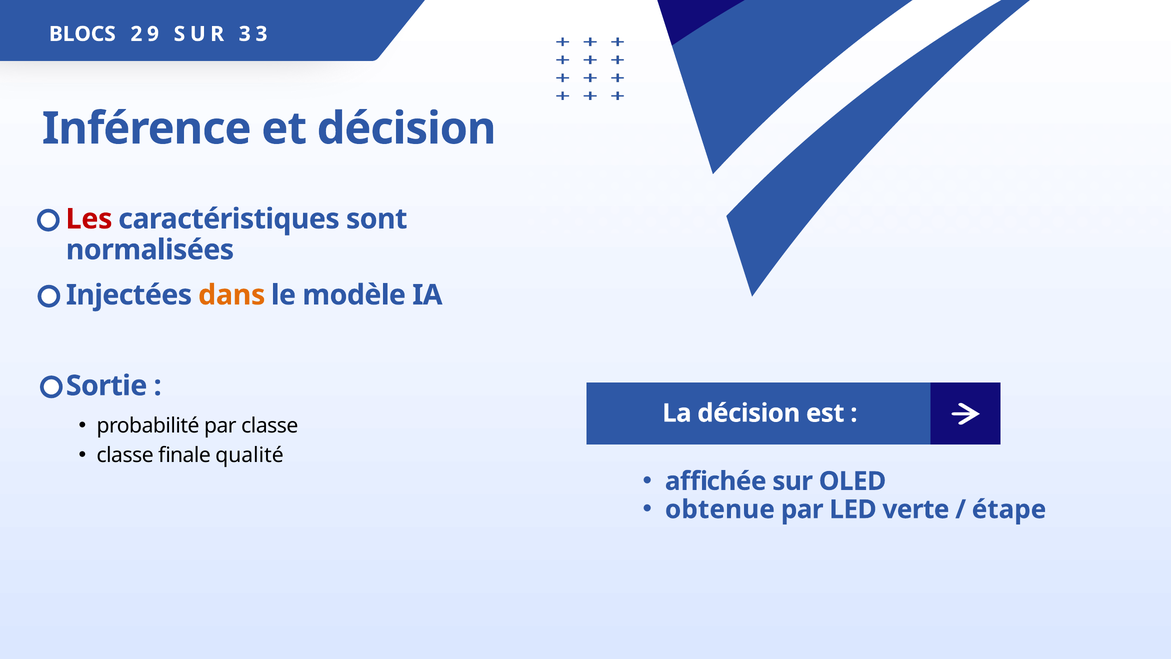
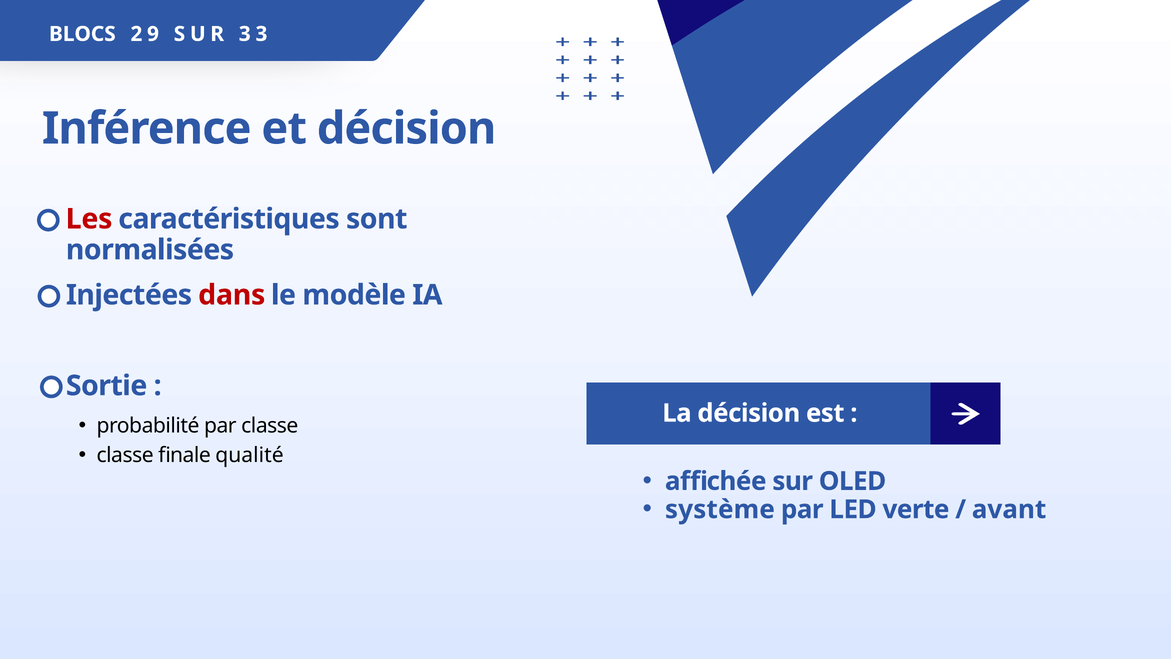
dans colour: orange -> red
obtenue: obtenue -> système
étape: étape -> avant
